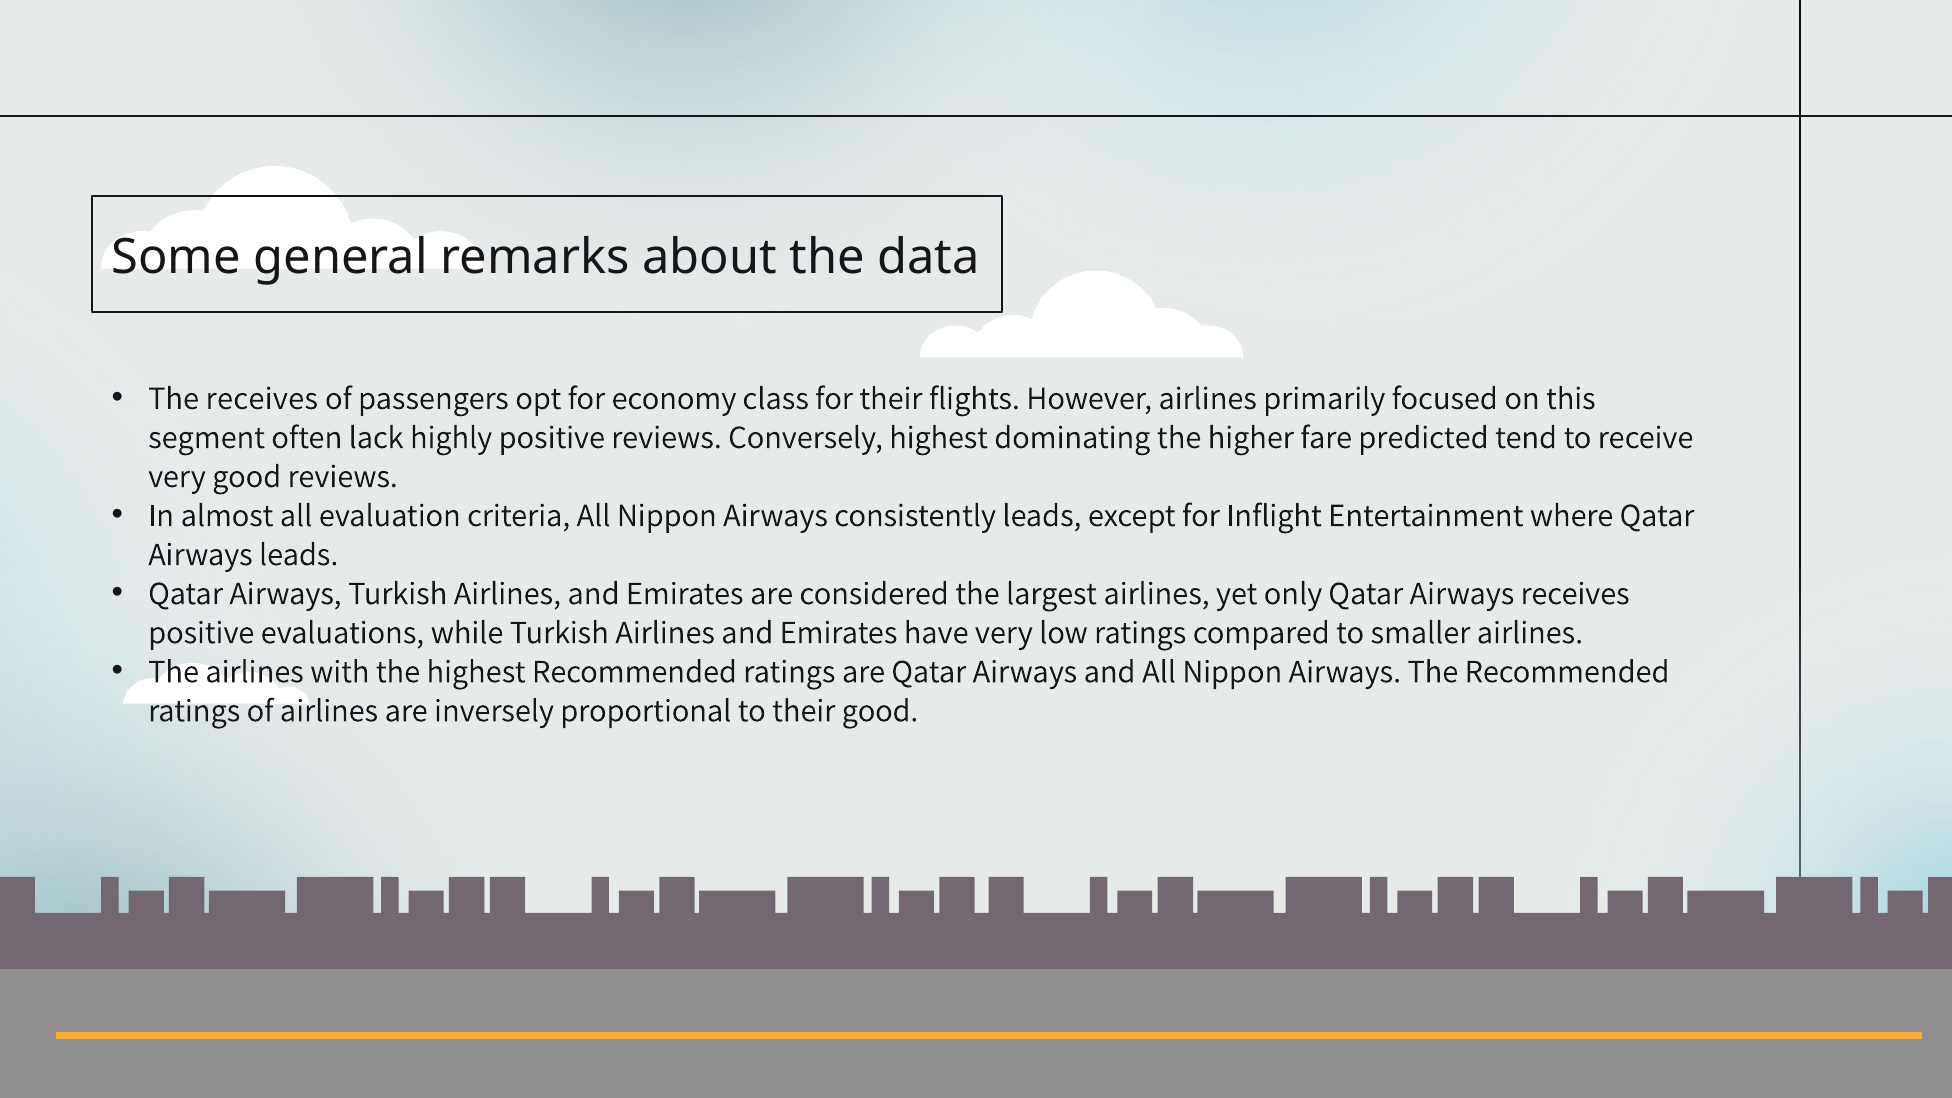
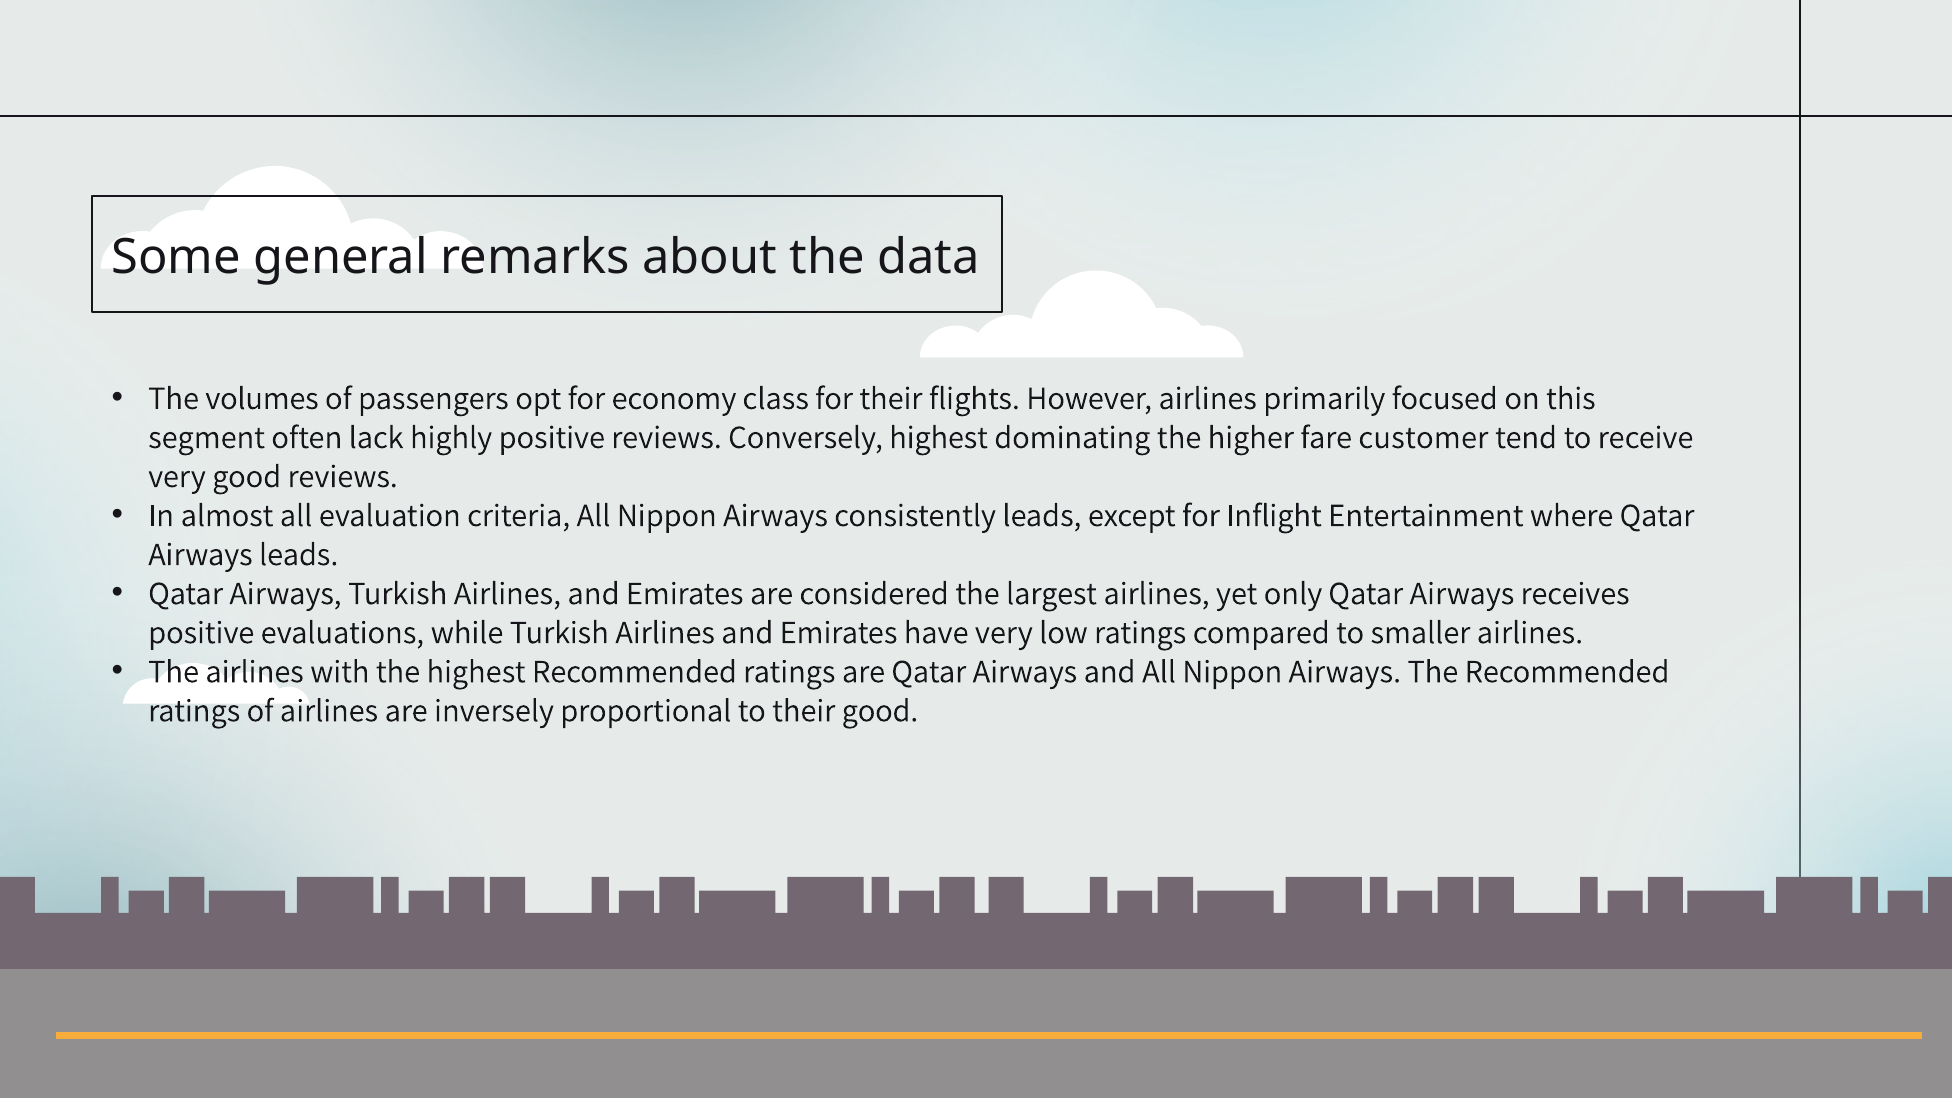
The receives: receives -> volumes
predicted: predicted -> customer
